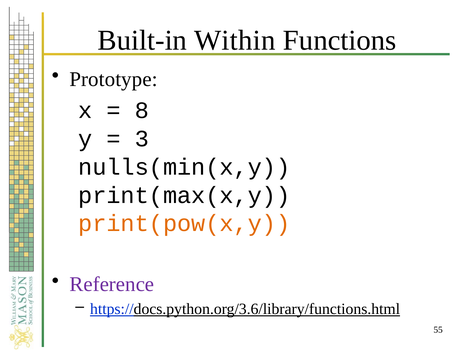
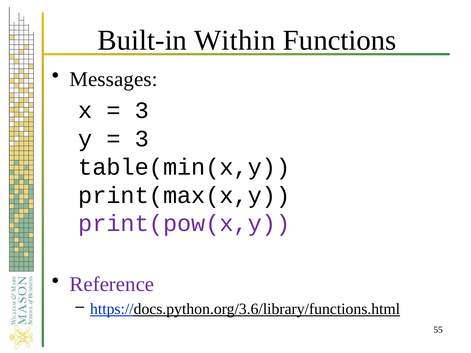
Prototype: Prototype -> Messages
8 at (142, 111): 8 -> 3
nulls(min(x,y: nulls(min(x,y -> table(min(x,y
print(pow(x,y colour: orange -> purple
